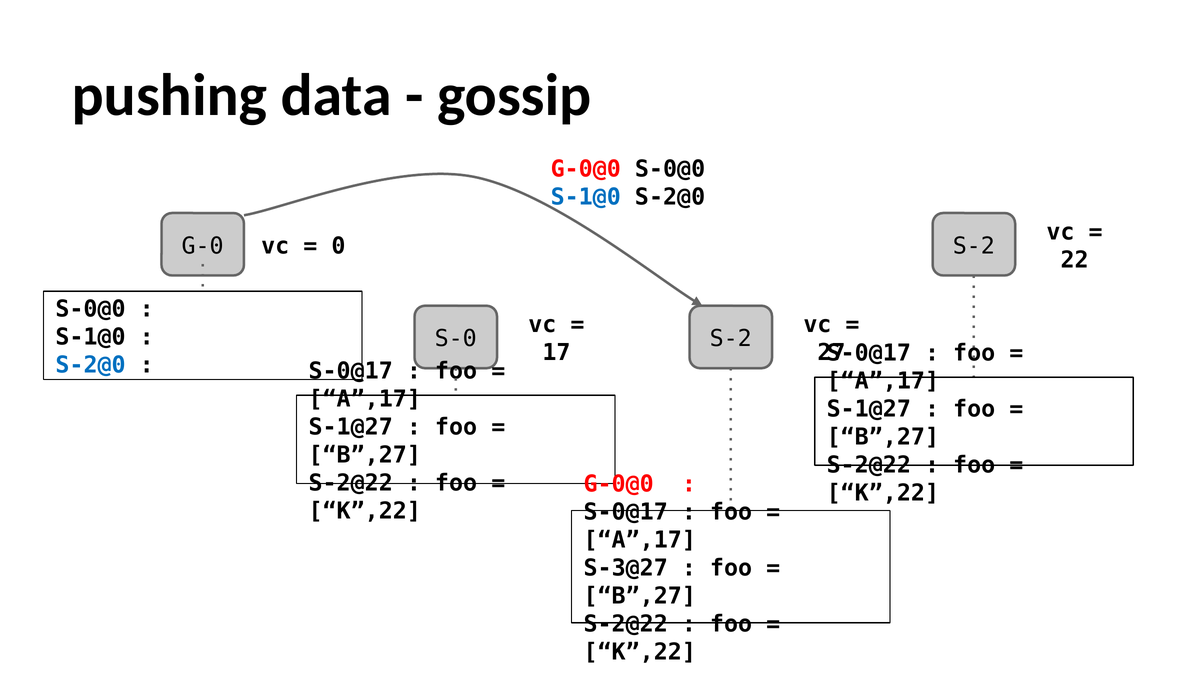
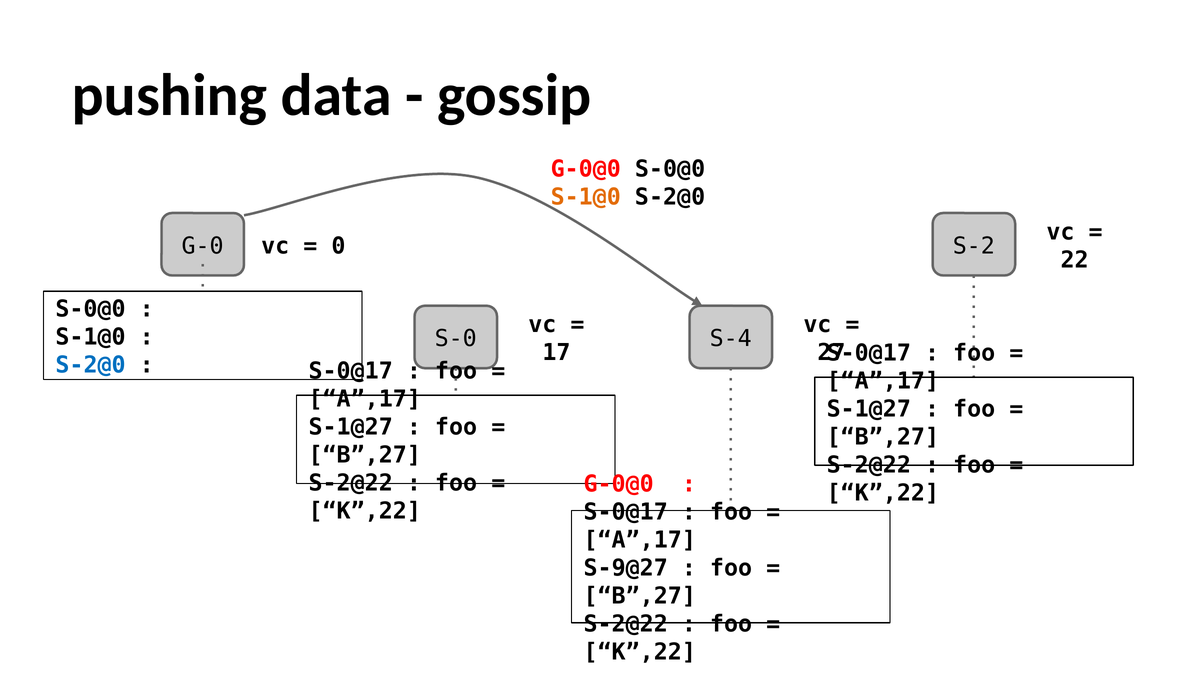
S-1@0 at (586, 197) colour: blue -> orange
S-0 S-2: S-2 -> S-4
S-3@27: S-3@27 -> S-9@27
